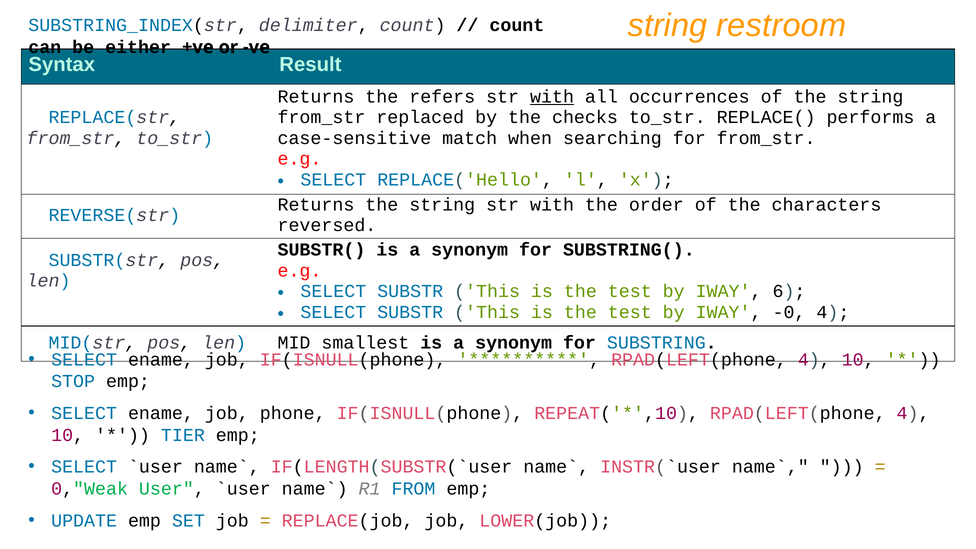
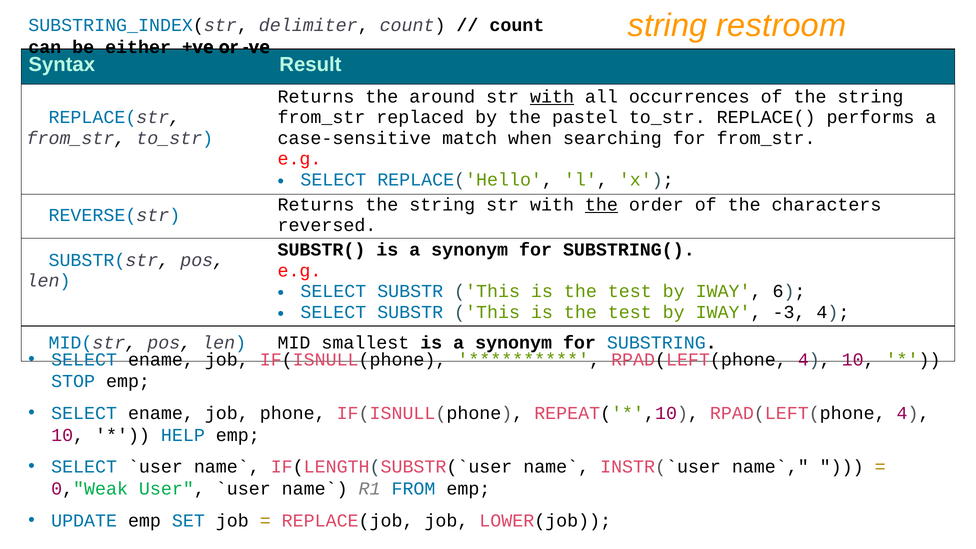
refers: refers -> around
checks: checks -> pastel
the at (601, 205) underline: none -> present
-0: -0 -> -3
TIER: TIER -> HELP
